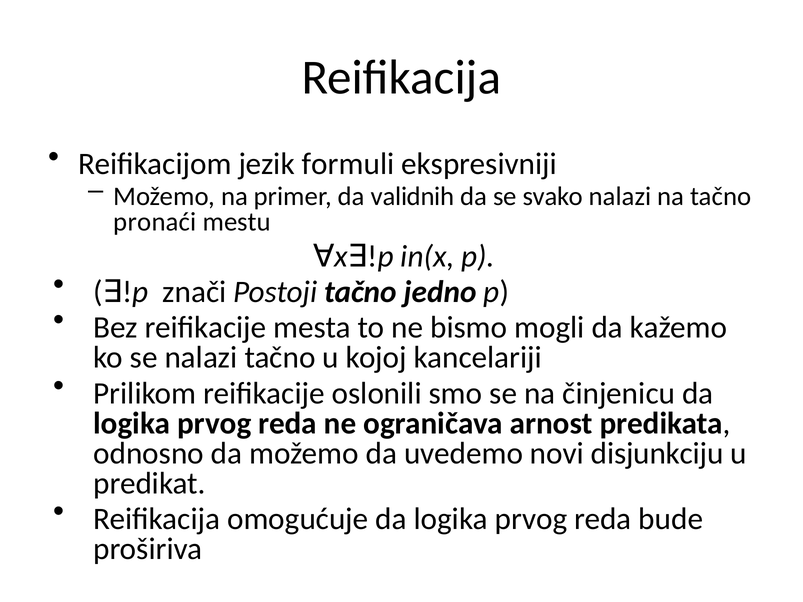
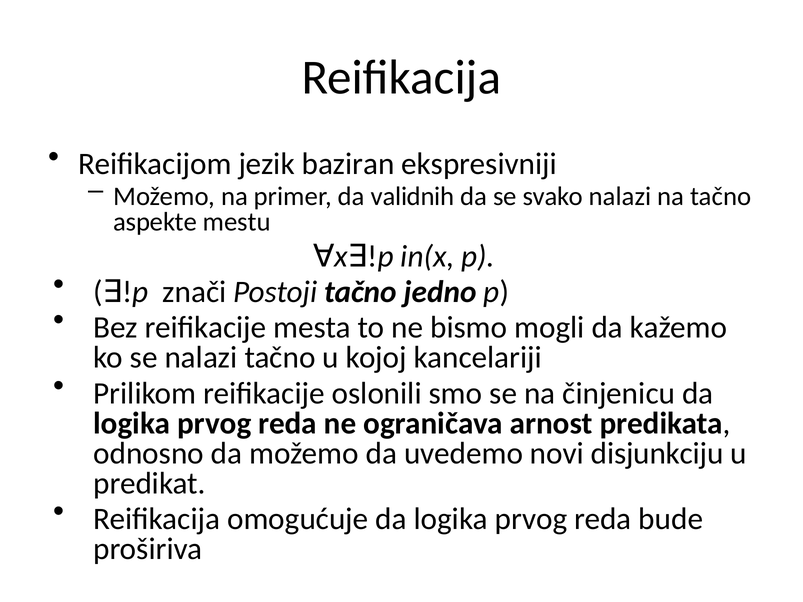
formuli: formuli -> baziran
pronaći: pronaći -> aspekte
